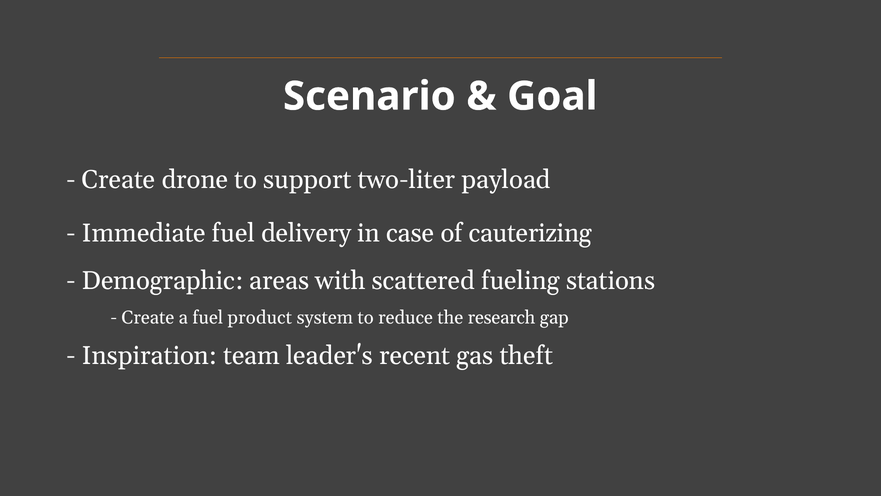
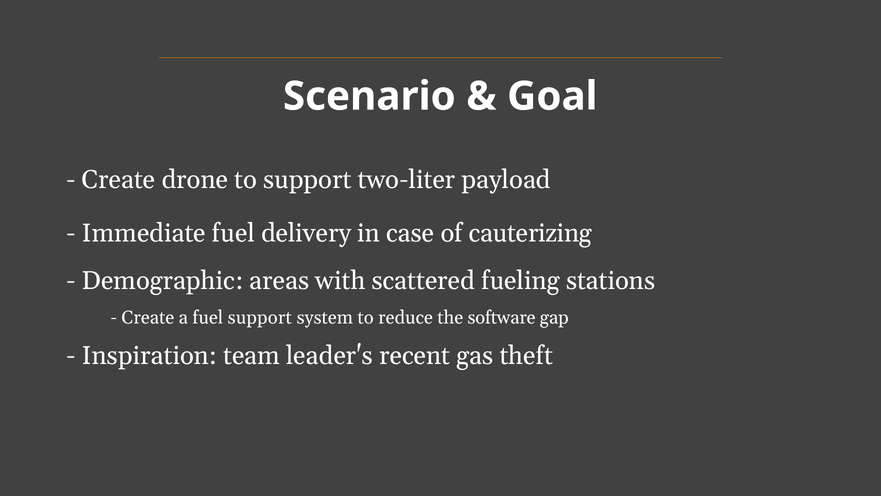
fuel product: product -> support
research: research -> software
